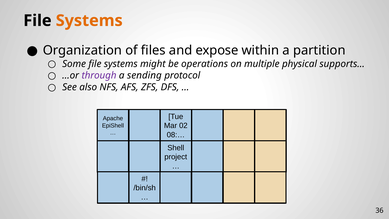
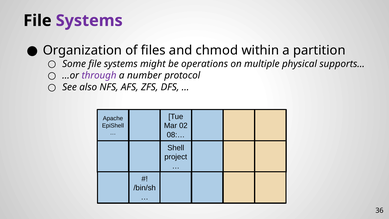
Systems at (89, 21) colour: orange -> purple
expose: expose -> chmod
sending: sending -> number
